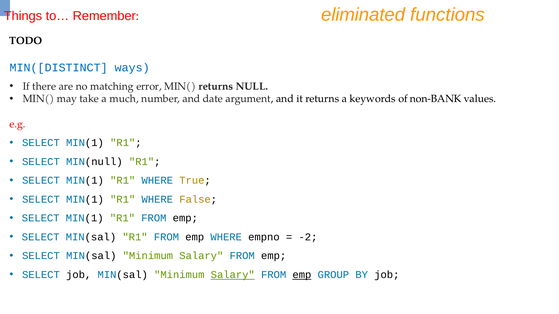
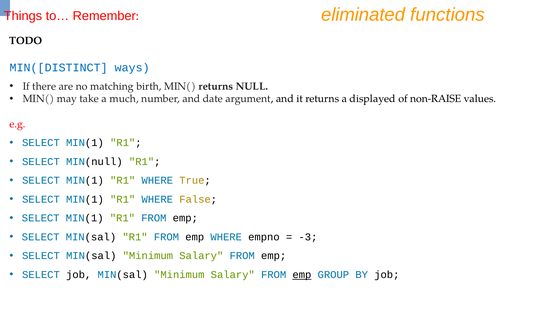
error: error -> birth
keywords: keywords -> displayed
non-BANK: non-BANK -> non-RAISE
-2: -2 -> -3
Salary at (233, 275) underline: present -> none
